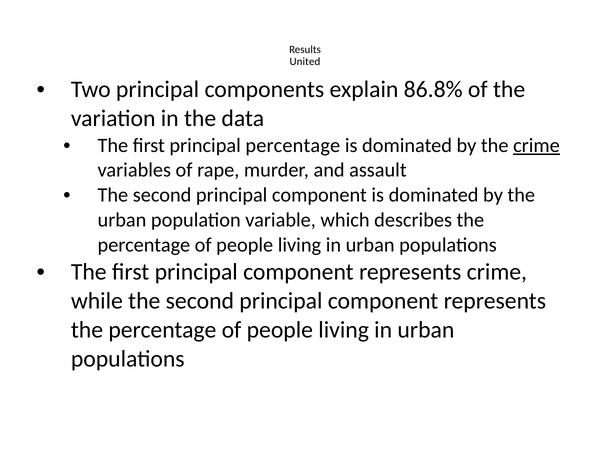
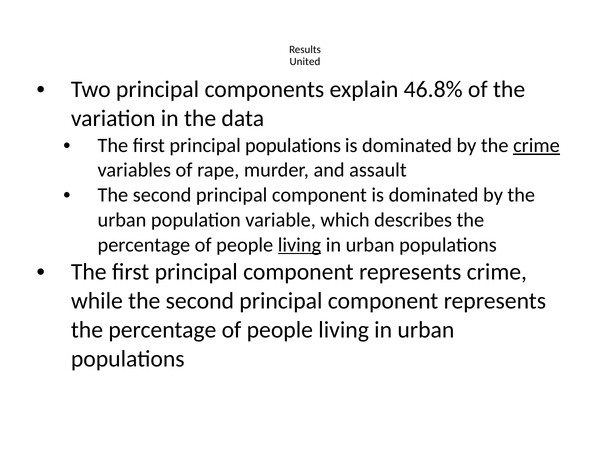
86.8%: 86.8% -> 46.8%
principal percentage: percentage -> populations
living at (299, 245) underline: none -> present
